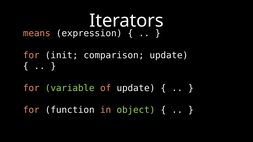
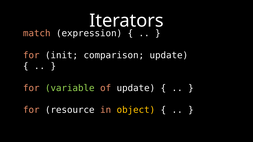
means: means -> match
function: function -> resource
object colour: light green -> yellow
